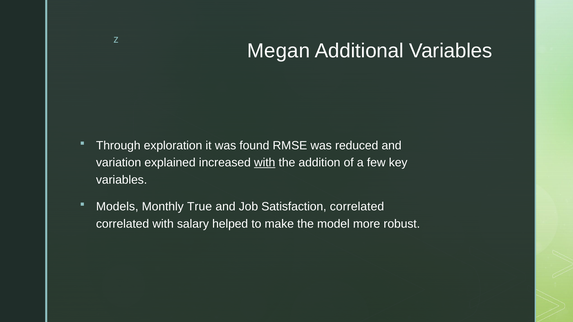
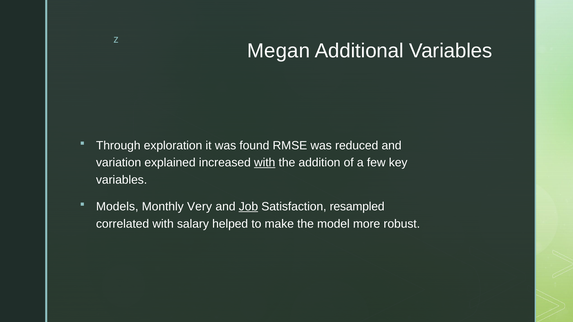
True: True -> Very
Job underline: none -> present
Satisfaction correlated: correlated -> resampled
